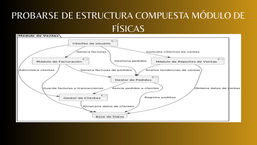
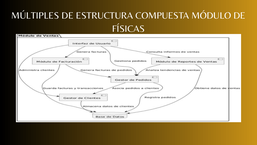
PROBARSE: PROBARSE -> MÚLTIPLES
